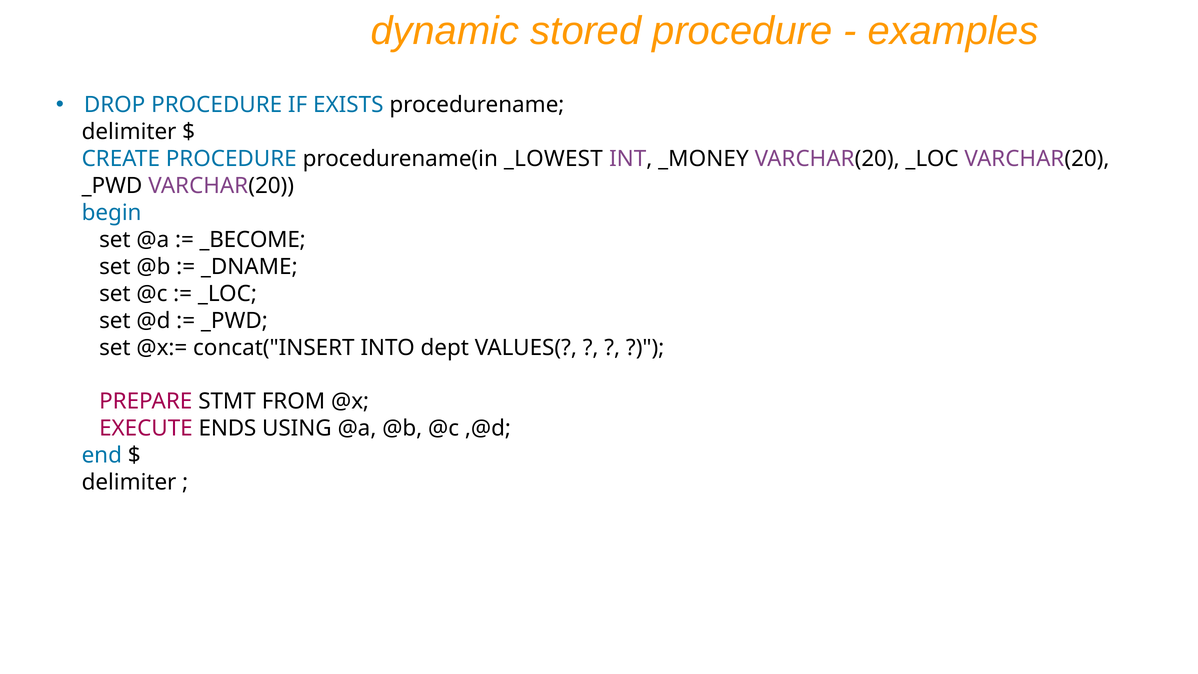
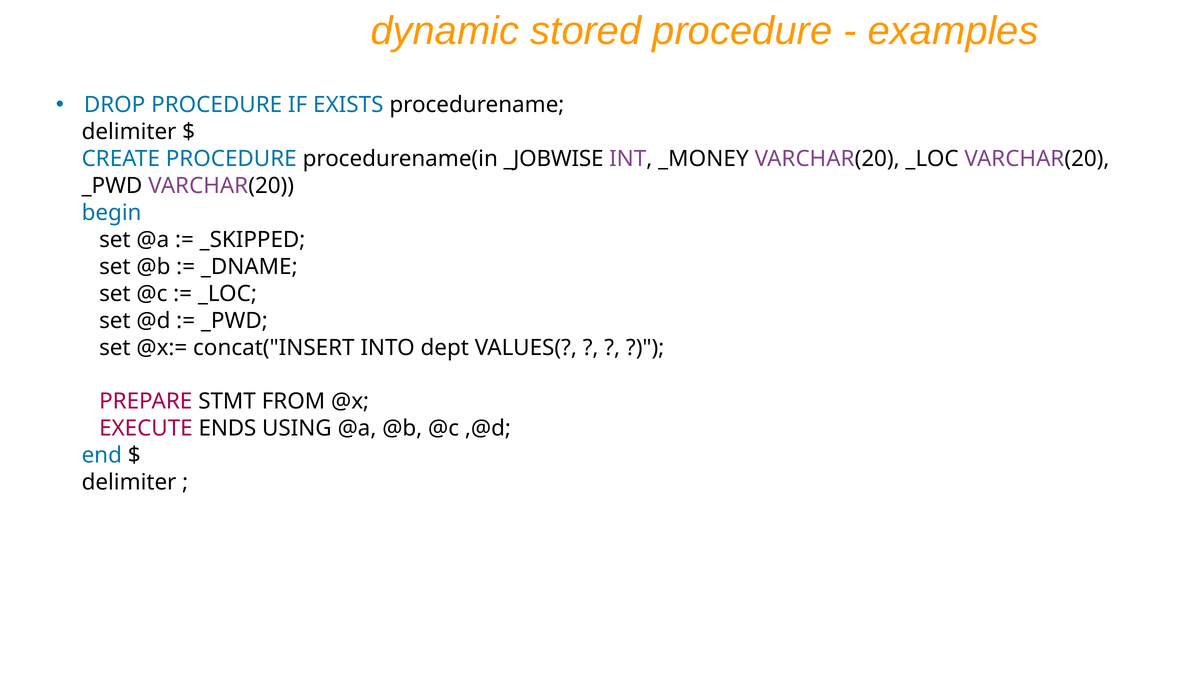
_LOWEST: _LOWEST -> _JOBWISE
_BECOME: _BECOME -> _SKIPPED
